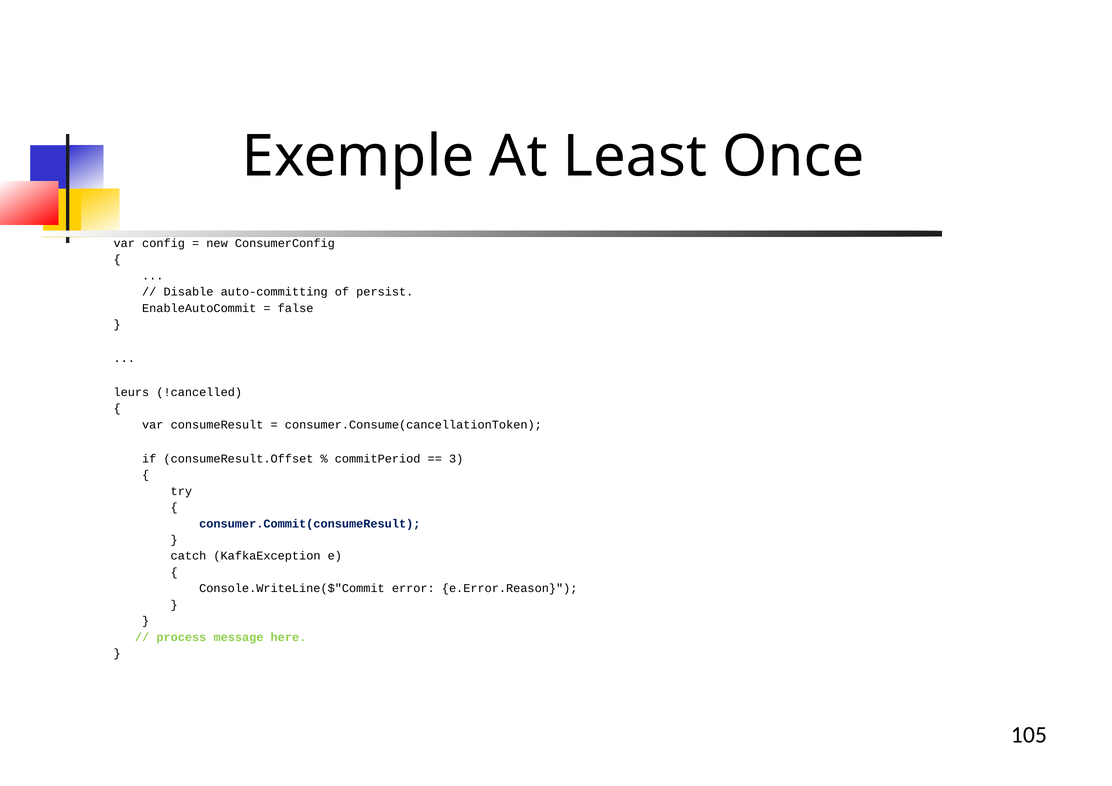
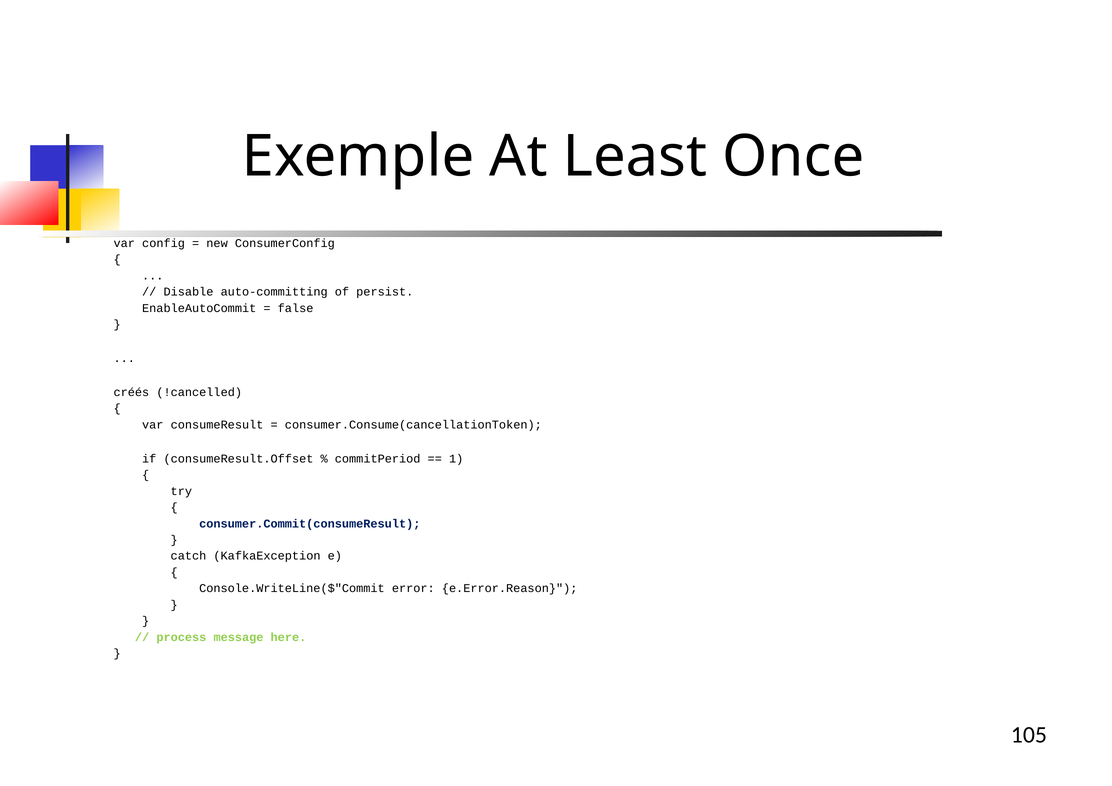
leurs: leurs -> créés
3: 3 -> 1
